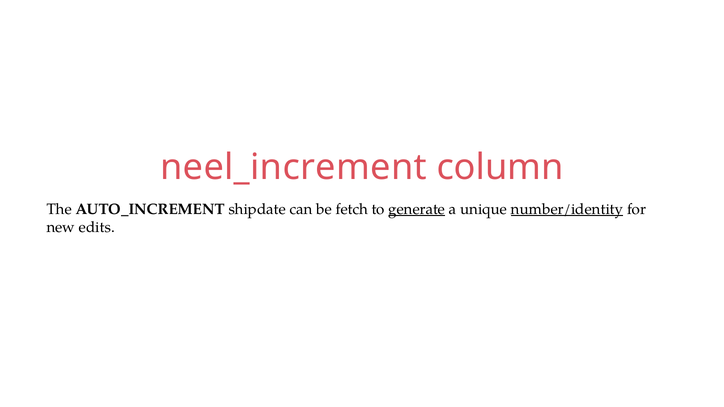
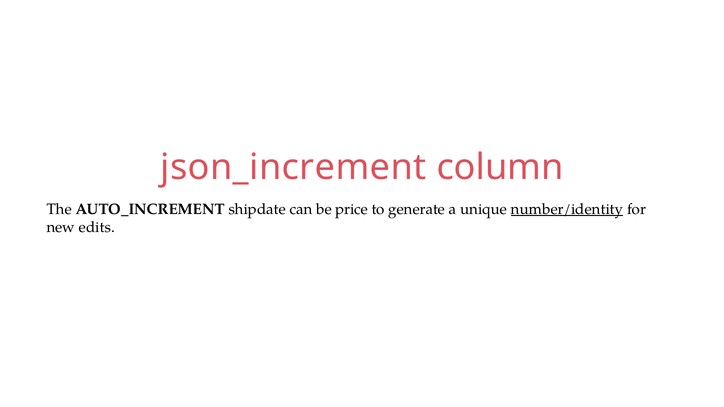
neel_increment: neel_increment -> json_increment
fetch: fetch -> price
generate underline: present -> none
